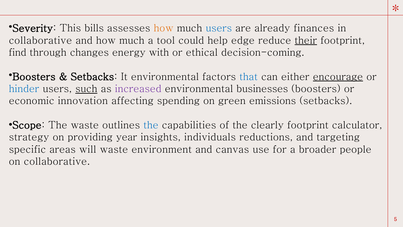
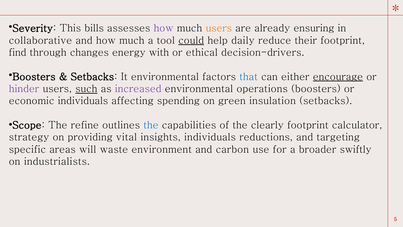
how at (164, 28) colour: orange -> purple
users at (219, 28) colour: blue -> orange
finances: finances -> ensuring
could underline: none -> present
edge: edge -> daily
their underline: present -> none
decision-coming: decision-coming -> decision-drivers
hinder colour: blue -> purple
businesses: businesses -> operations
economic innovation: innovation -> individuals
emissions: emissions -> insulation
The waste: waste -> refine
year: year -> vital
canvas: canvas -> carbon
people: people -> swiftly
on collaborative: collaborative -> industrialists
